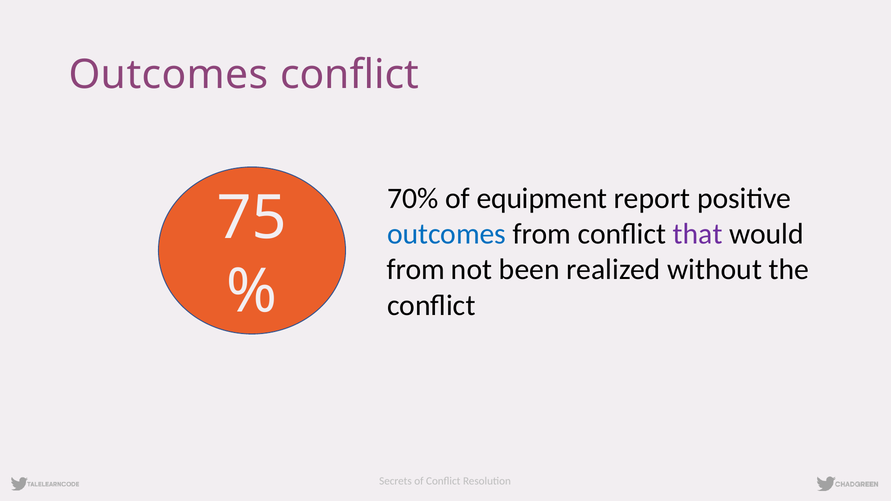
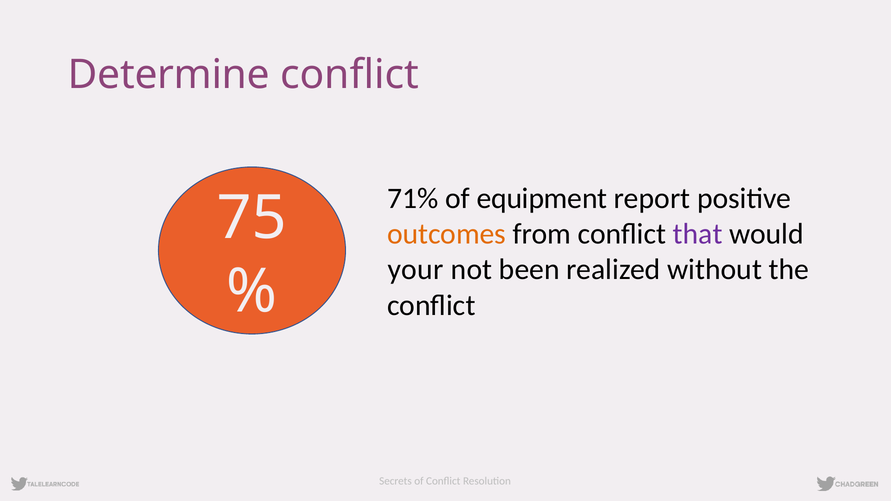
Outcomes at (169, 75): Outcomes -> Determine
70%: 70% -> 71%
outcomes at (447, 234) colour: blue -> orange
from at (416, 270): from -> your
